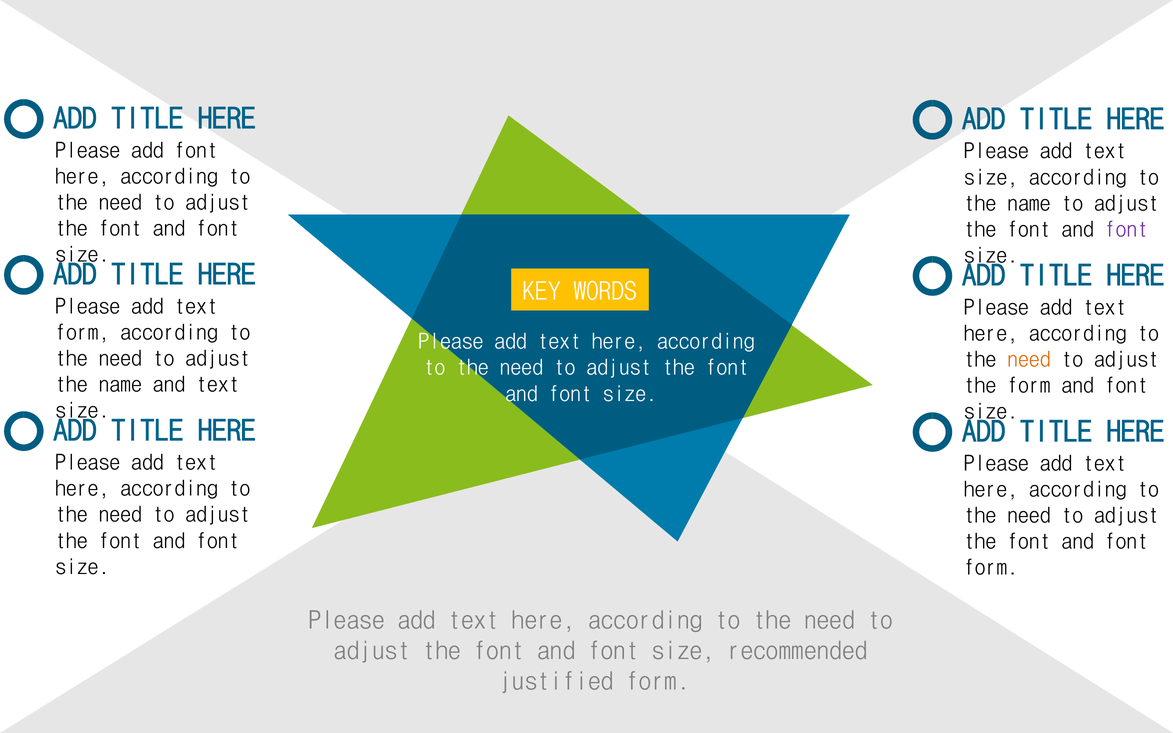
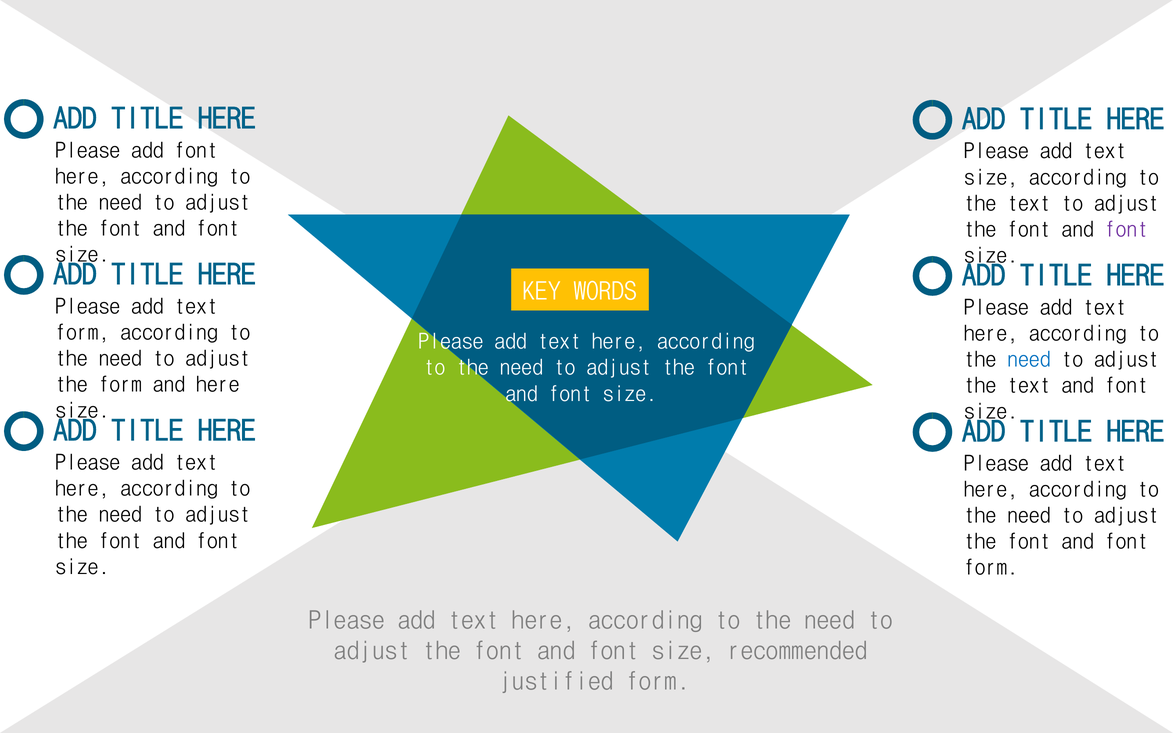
name at (1029, 203): name -> text
need at (1029, 360) colour: orange -> blue
name at (120, 385): name -> form
and text: text -> here
form at (1029, 386): form -> text
